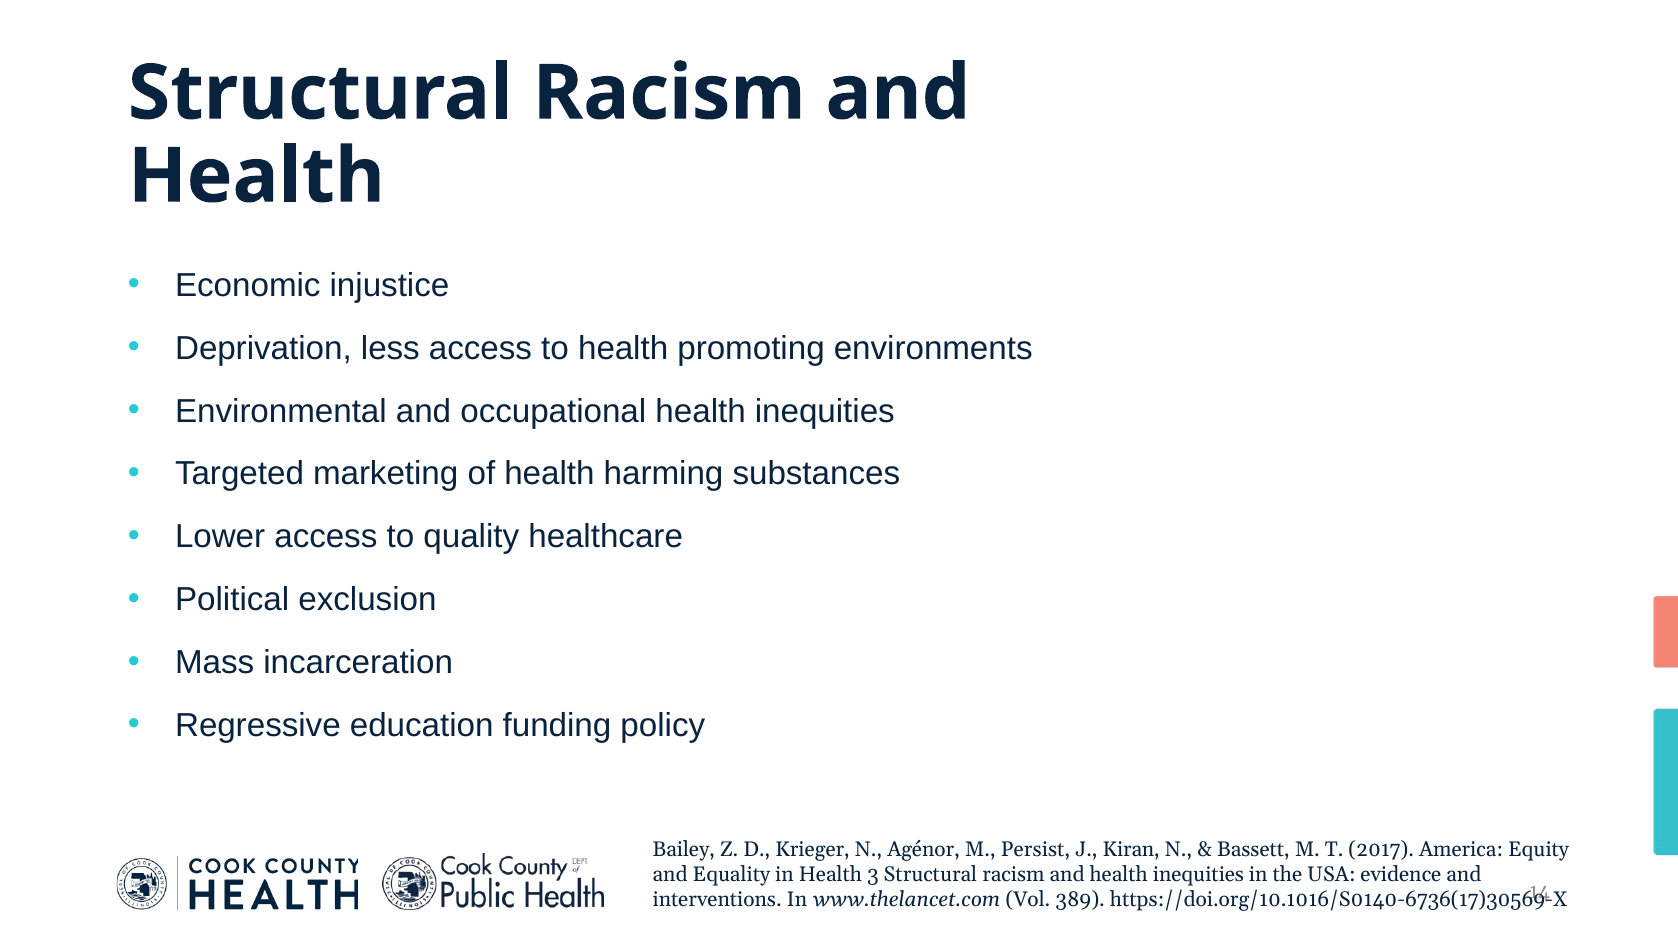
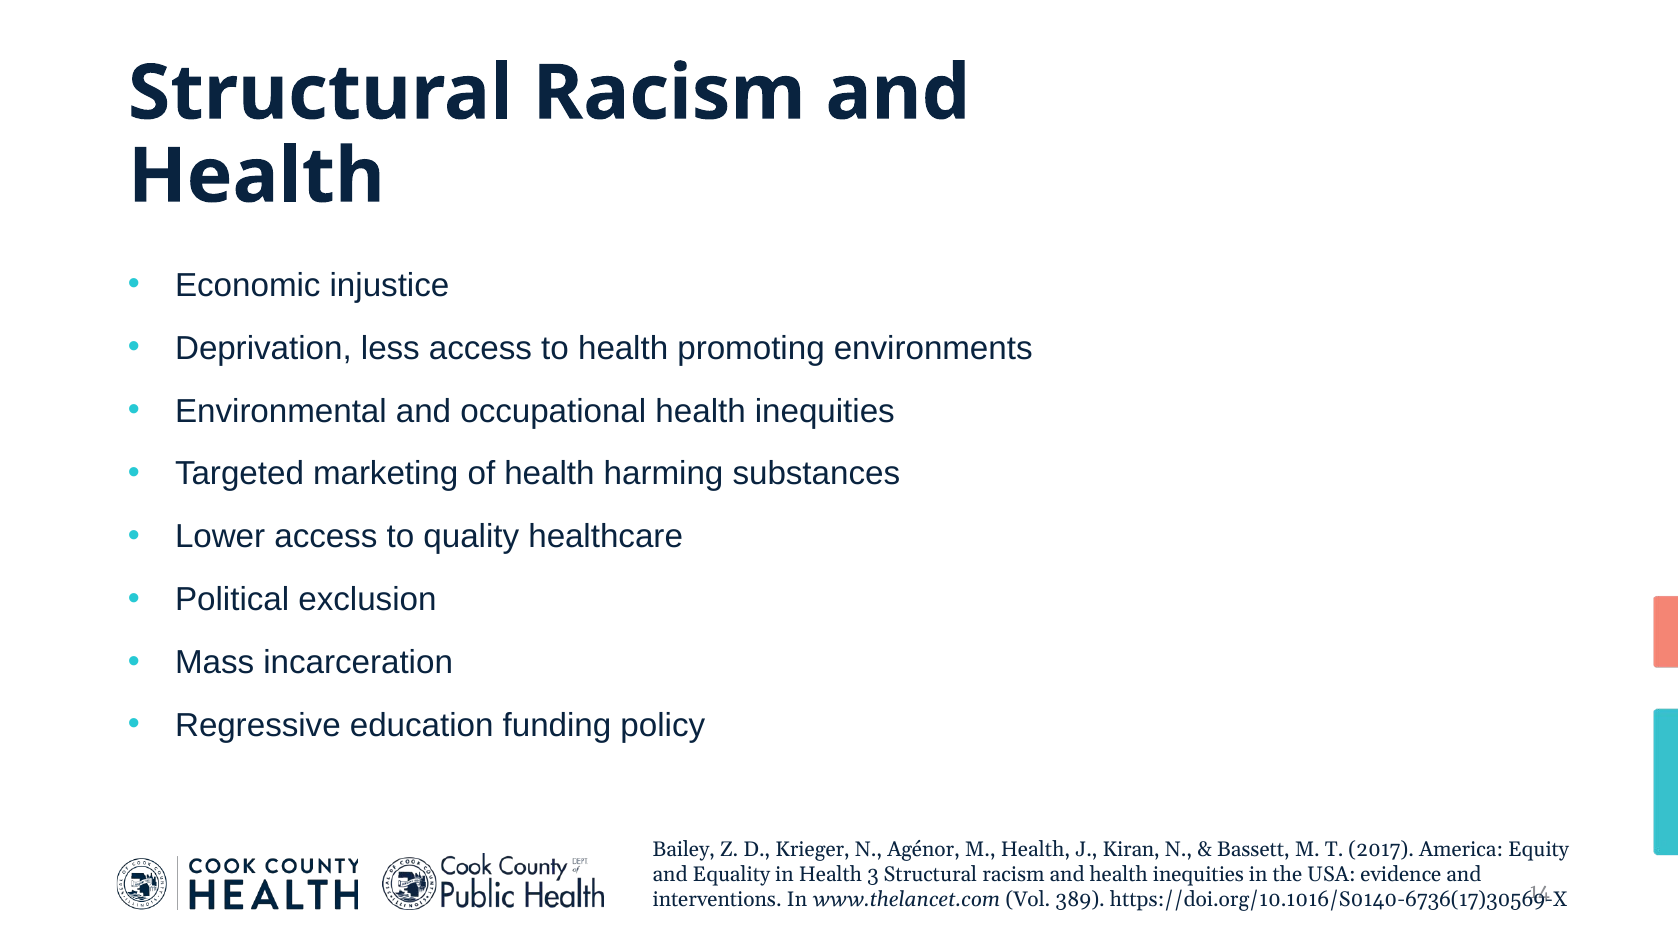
M Persist: Persist -> Health
